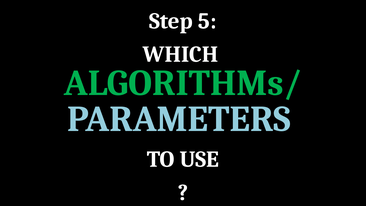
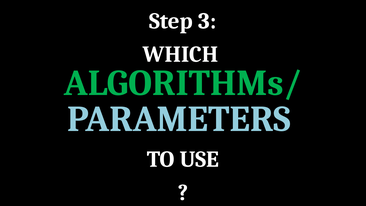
5: 5 -> 3
